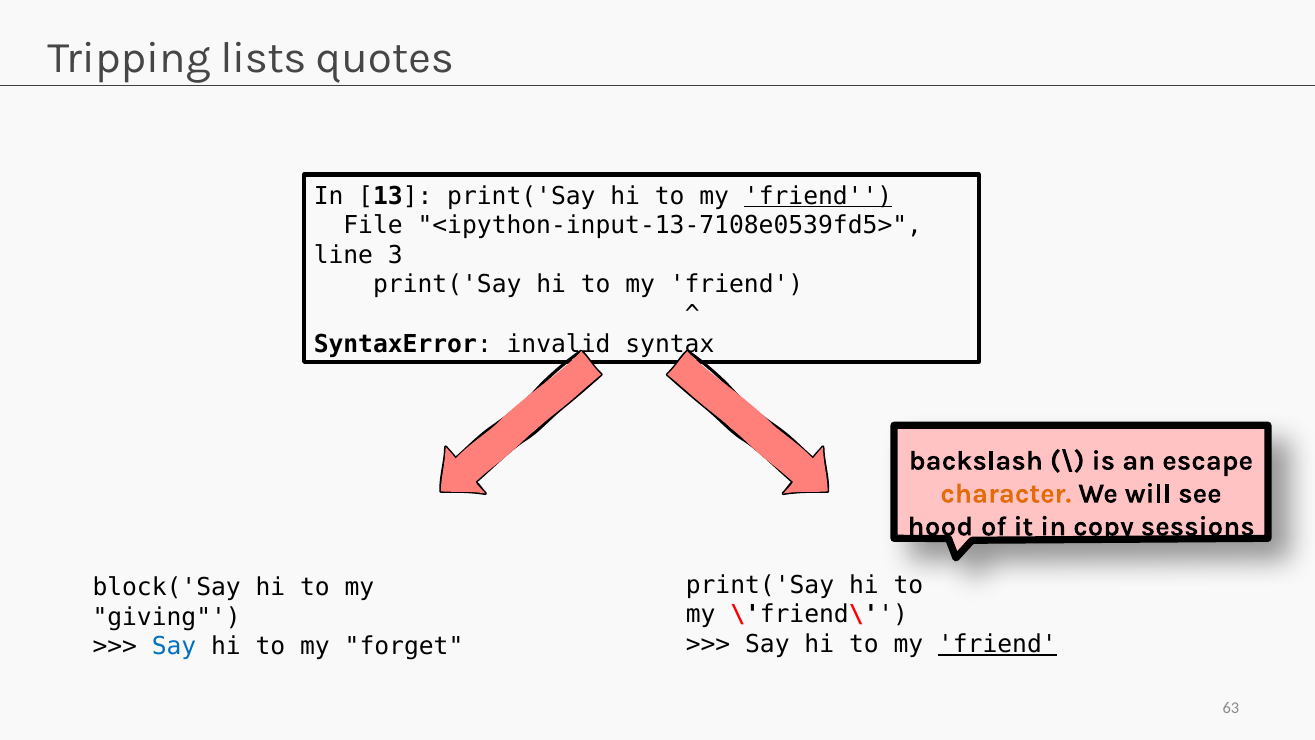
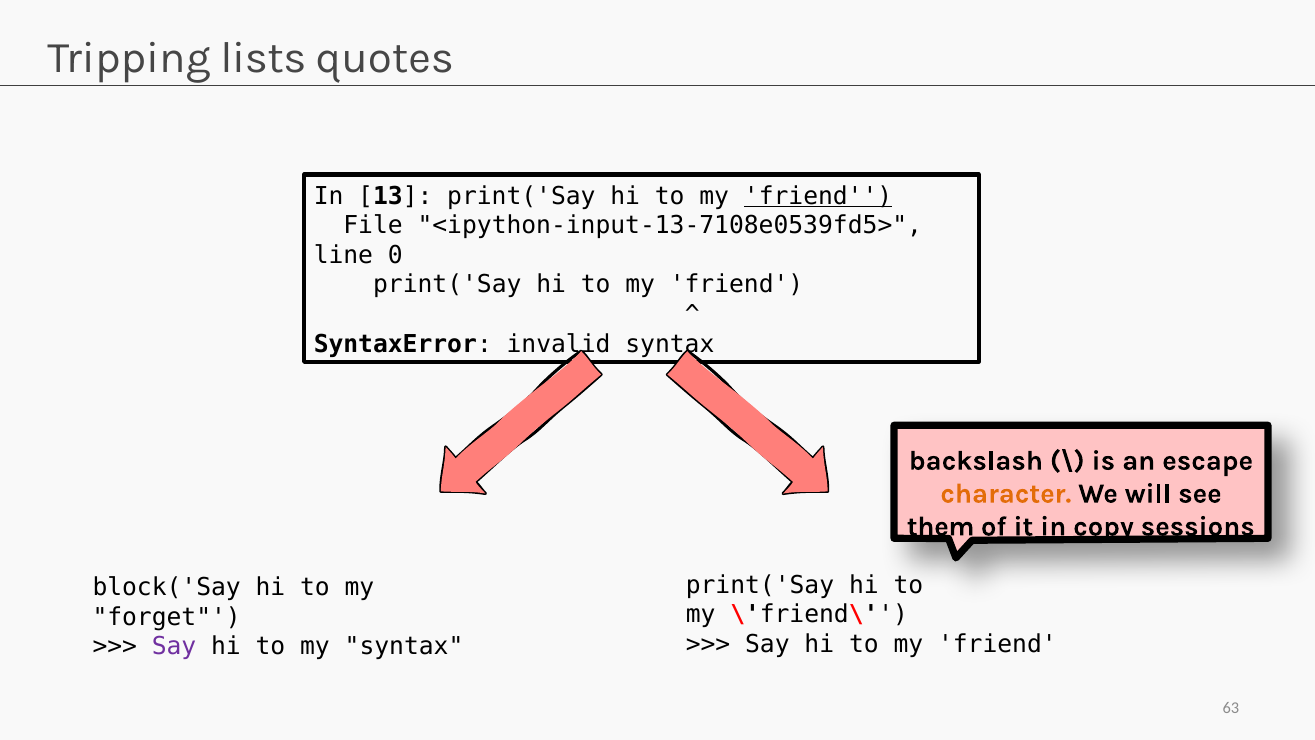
3: 3 -> 0
hood: hood -> them
giving: giving -> forget
friend at (997, 644) underline: present -> none
Say at (174, 646) colour: blue -> purple
my forget: forget -> syntax
